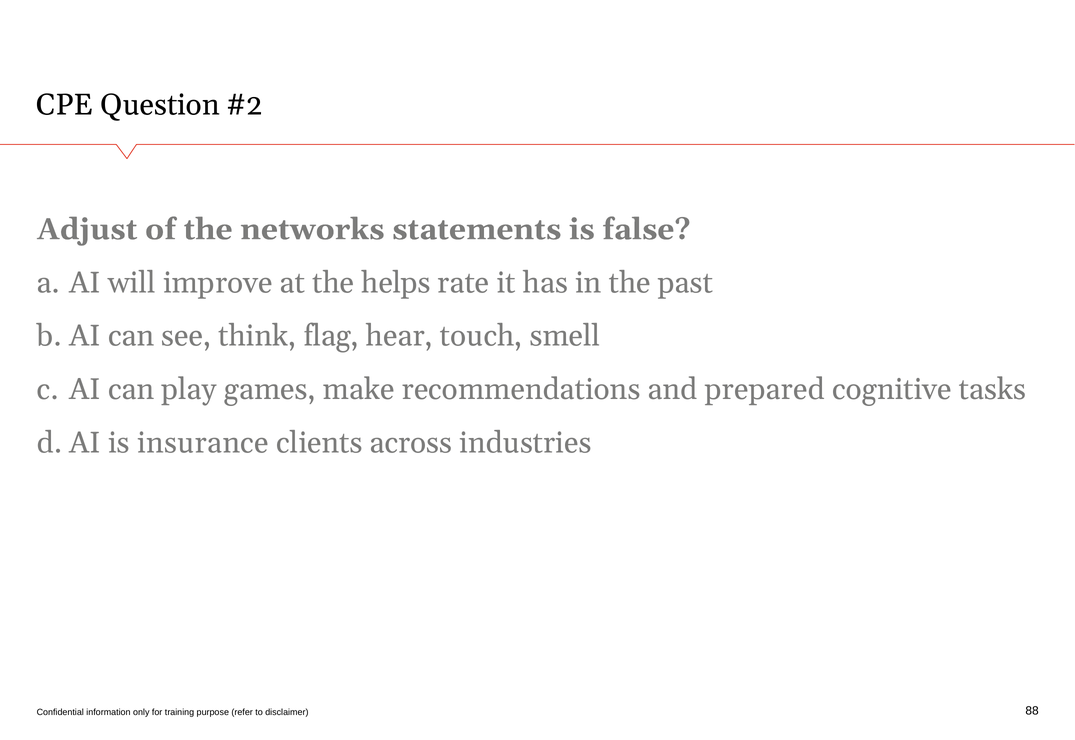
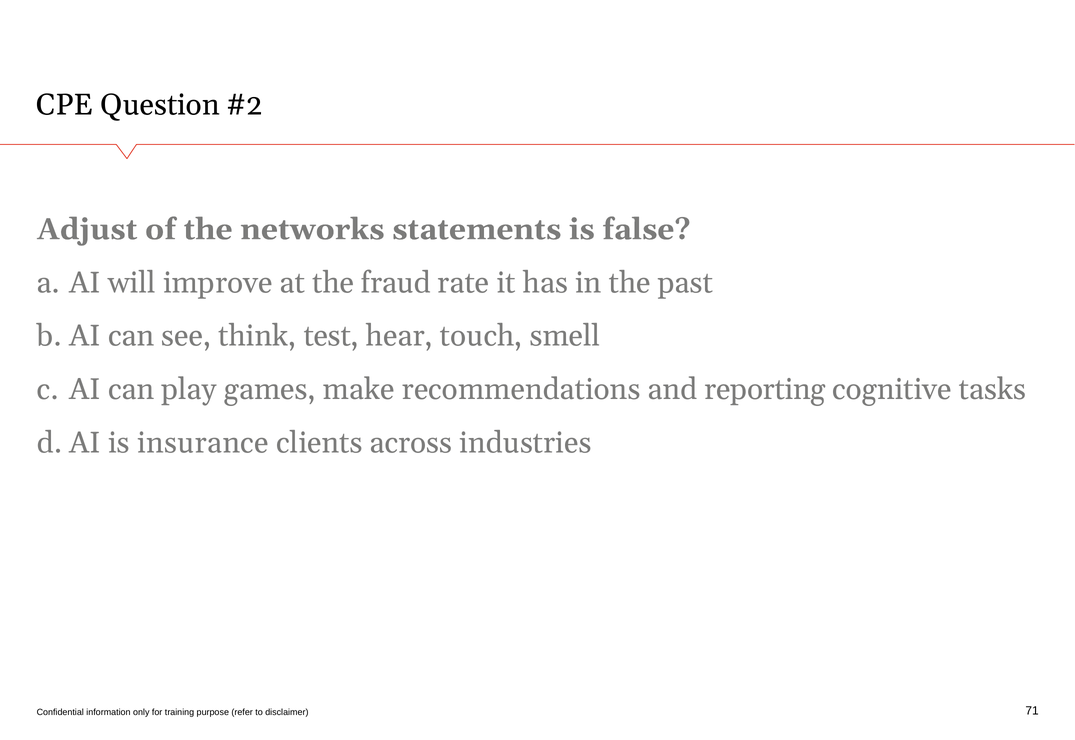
helps: helps -> fraud
flag: flag -> test
prepared: prepared -> reporting
88: 88 -> 71
